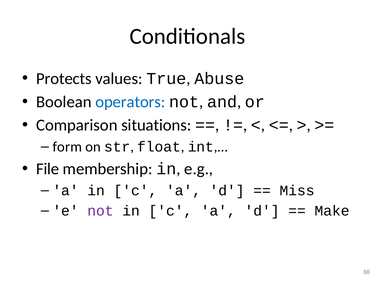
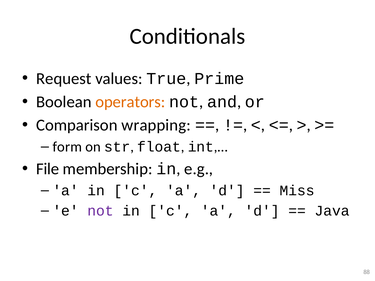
Protects: Protects -> Request
Abuse: Abuse -> Prime
operators colour: blue -> orange
situations: situations -> wrapping
Make: Make -> Java
